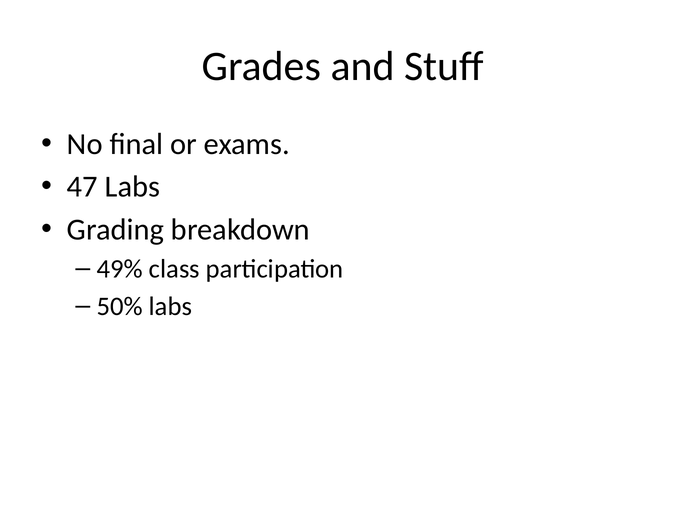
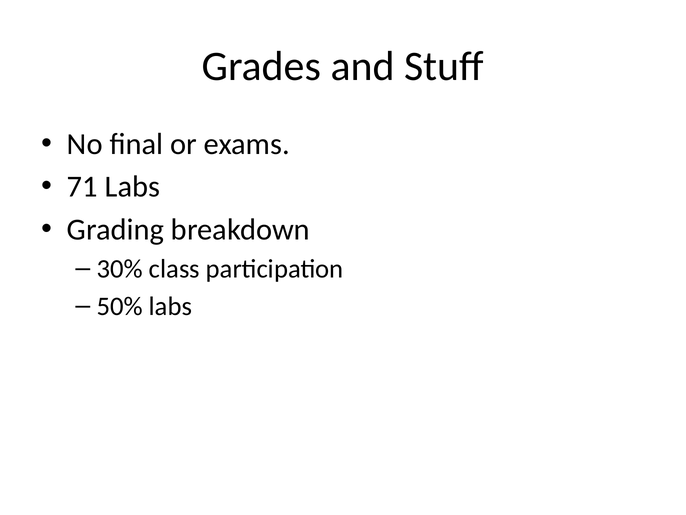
47: 47 -> 71
49%: 49% -> 30%
